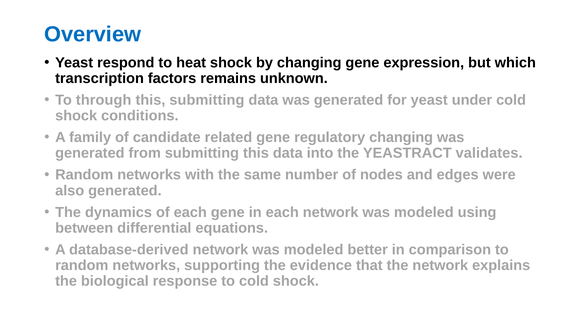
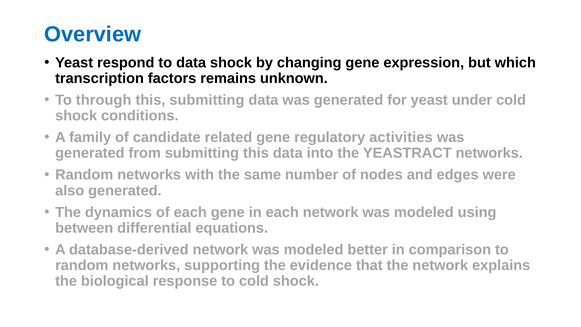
to heat: heat -> data
regulatory changing: changing -> activities
YEASTRACT validates: validates -> networks
